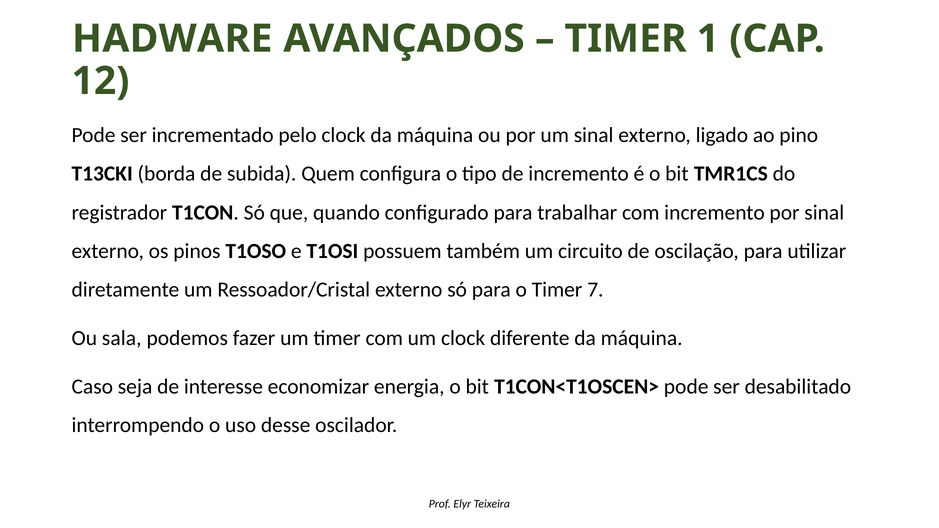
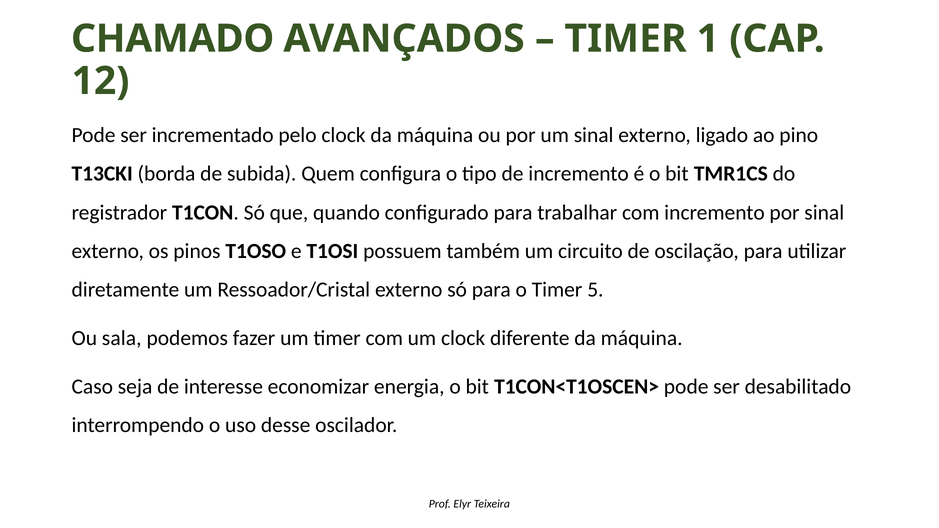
HADWARE: HADWARE -> CHAMADO
7: 7 -> 5
